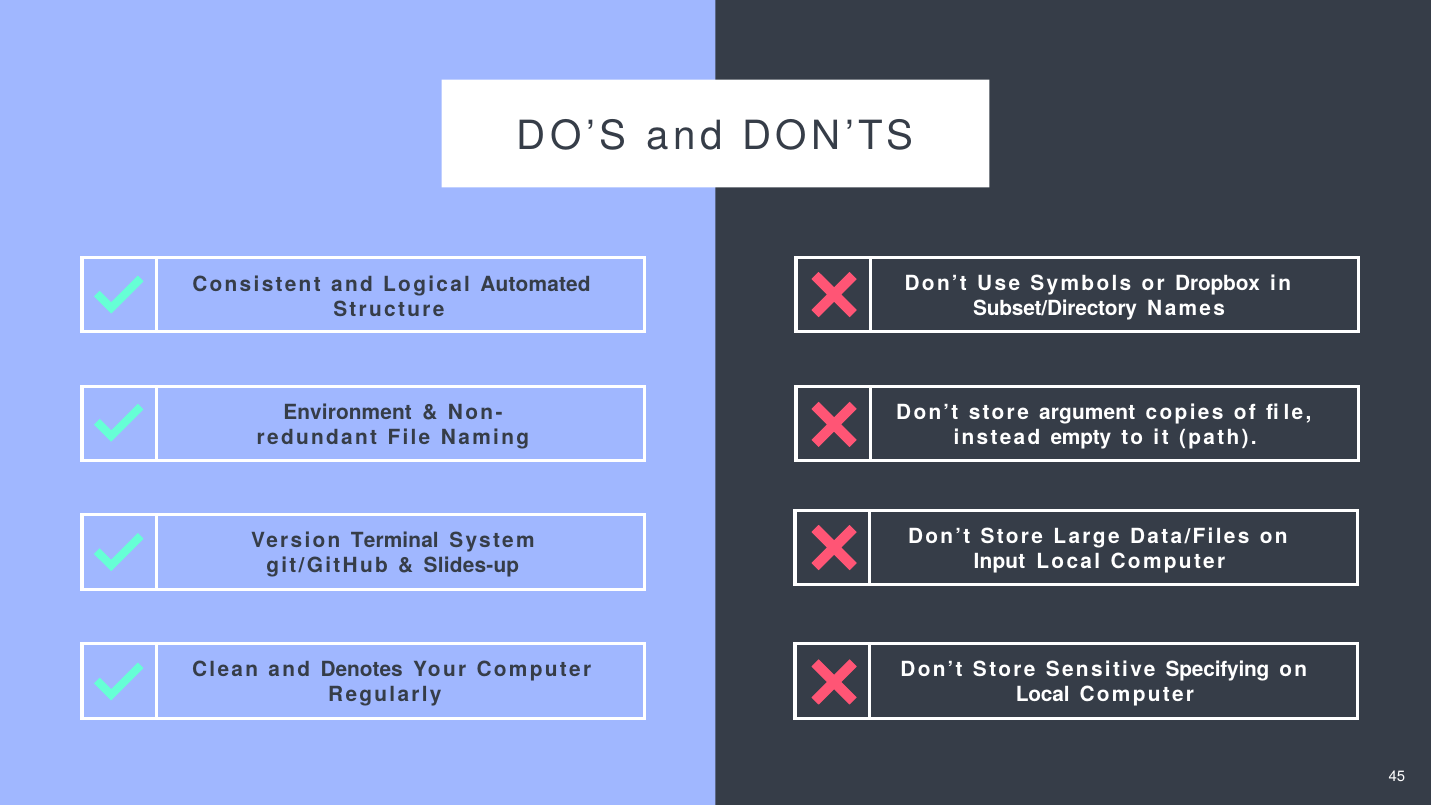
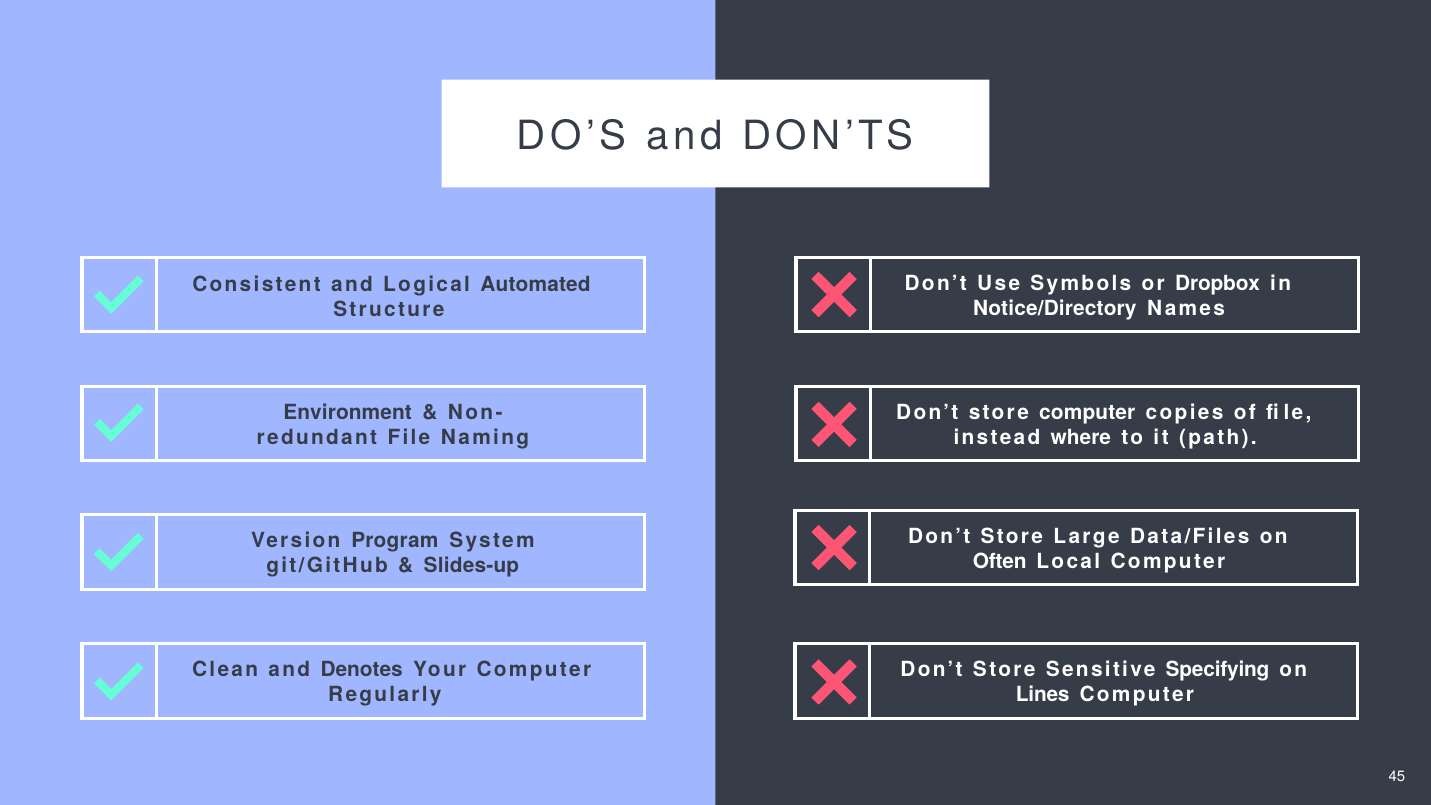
Subset/Directory: Subset/Directory -> Notice/Directory
store argument: argument -> computer
empty: empty -> where
Terminal: Terminal -> Program
Input: Input -> Often
Local at (1043, 695): Local -> Lines
